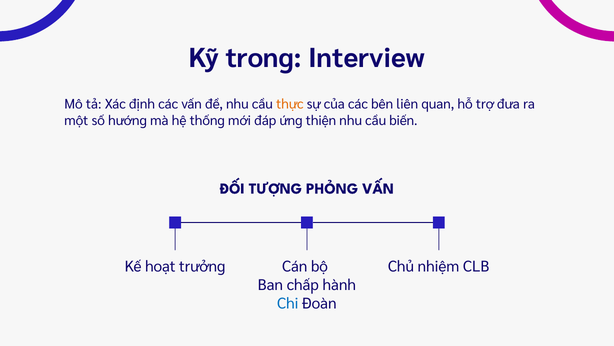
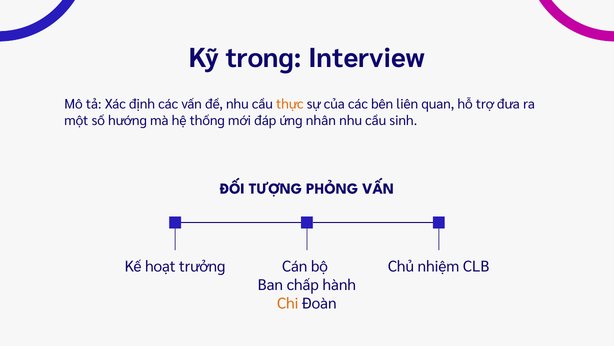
thiện: thiện -> nhân
biến: biến -> sinh
Chi colour: blue -> orange
